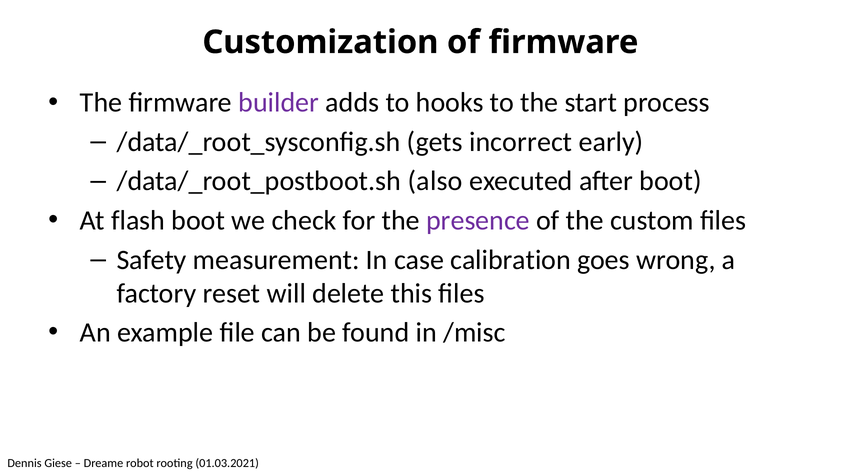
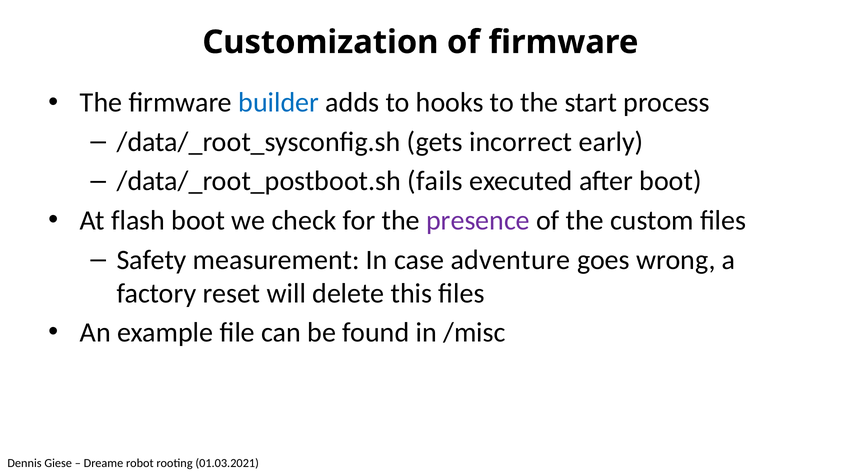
builder colour: purple -> blue
also: also -> fails
calibration: calibration -> adventure
